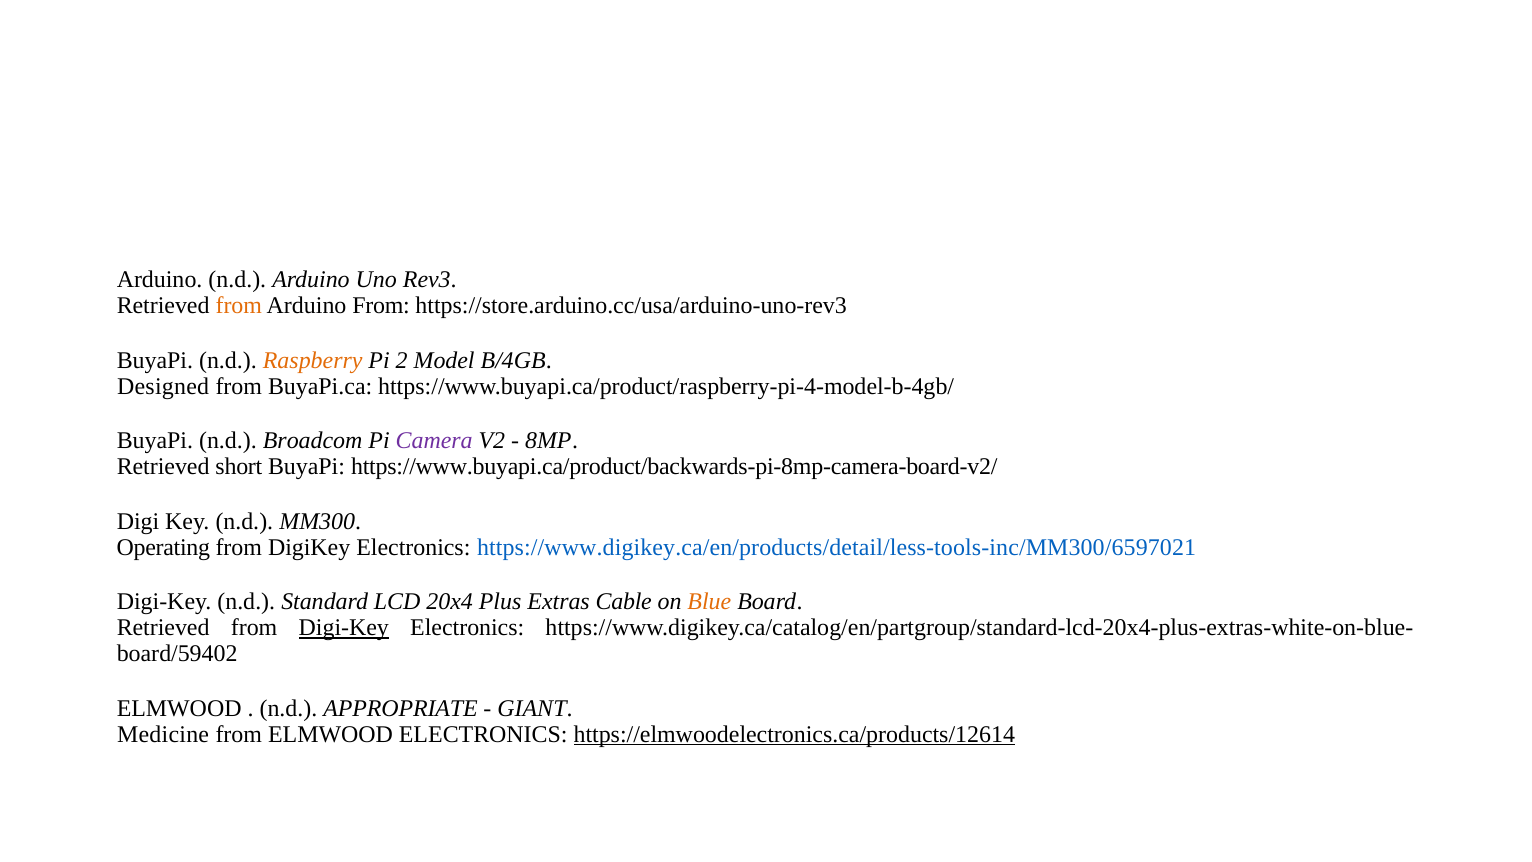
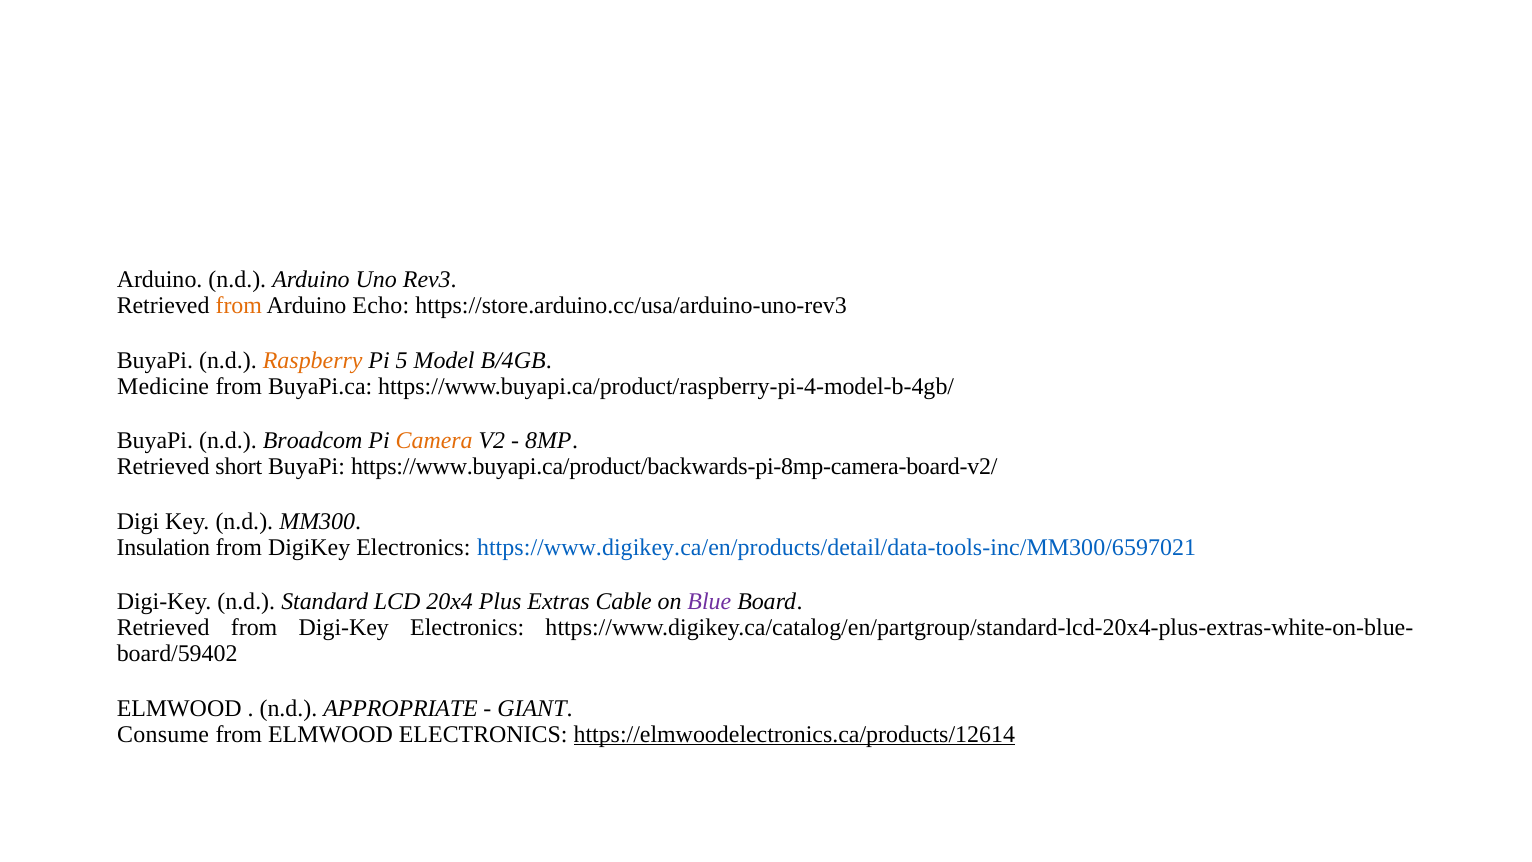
Arduino From: From -> Echo
2: 2 -> 5
Designed: Designed -> Medicine
Camera colour: purple -> orange
Operating: Operating -> Insulation
https://www.digikey.ca/en/products/detail/less-tools-inc/MM300/6597021: https://www.digikey.ca/en/products/detail/less-tools-inc/MM300/6597021 -> https://www.digikey.ca/en/products/detail/data-tools-inc/MM300/6597021
Blue colour: orange -> purple
Digi-Key at (344, 628) underline: present -> none
Medicine: Medicine -> Consume
